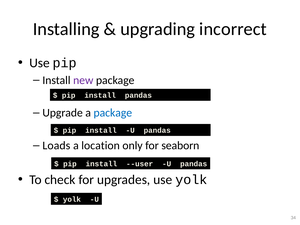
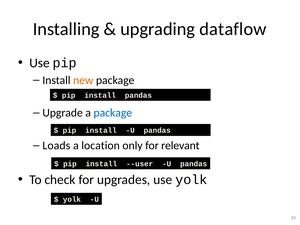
incorrect: incorrect -> dataflow
new colour: purple -> orange
seaborn: seaborn -> relevant
